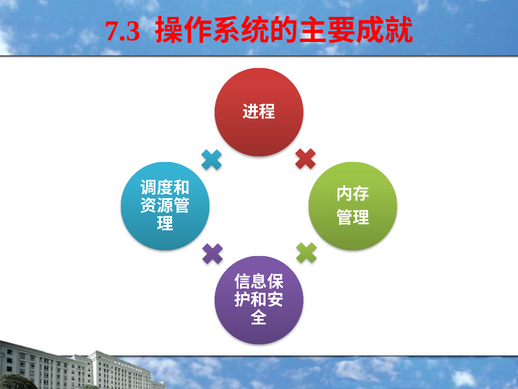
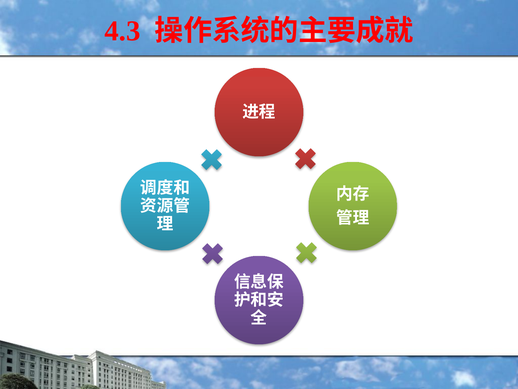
7.3: 7.3 -> 4.3
